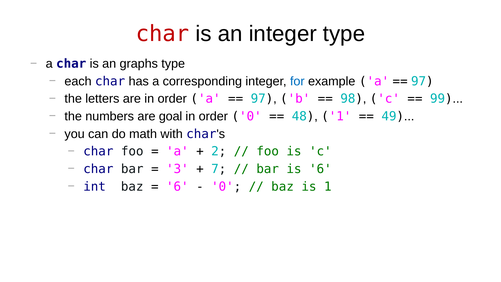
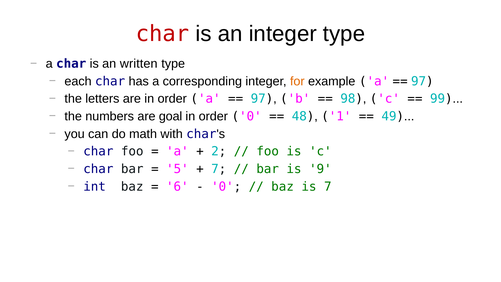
graphs: graphs -> written
for colour: blue -> orange
3: 3 -> 5
is 6: 6 -> 9
is 1: 1 -> 7
